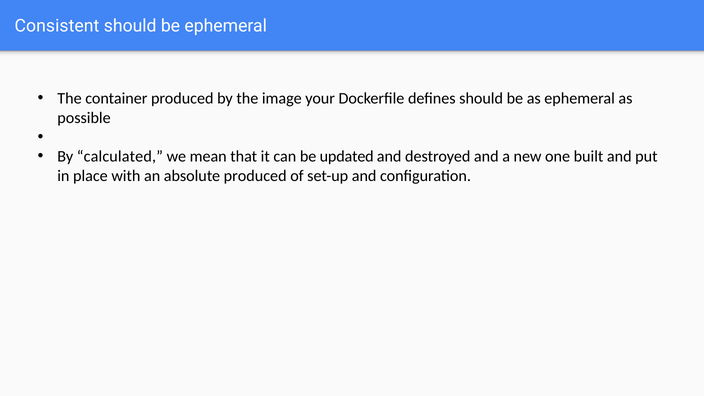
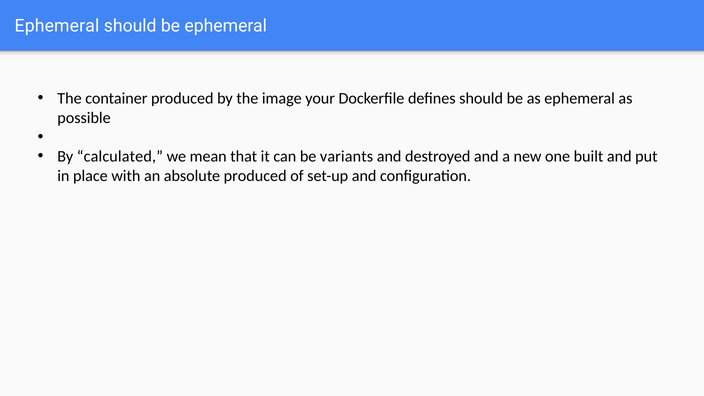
Consistent at (57, 26): Consistent -> Ephemeral
updated: updated -> variants
